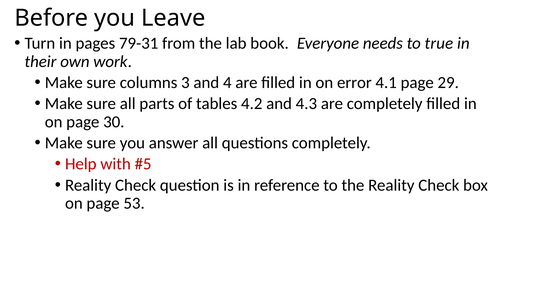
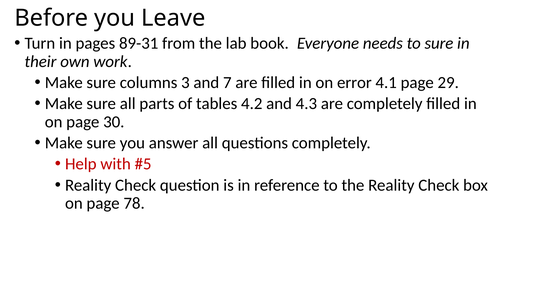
79-31: 79-31 -> 89-31
to true: true -> sure
4: 4 -> 7
53: 53 -> 78
